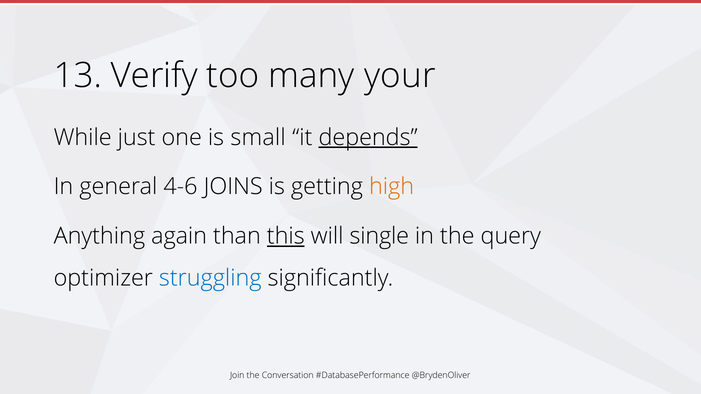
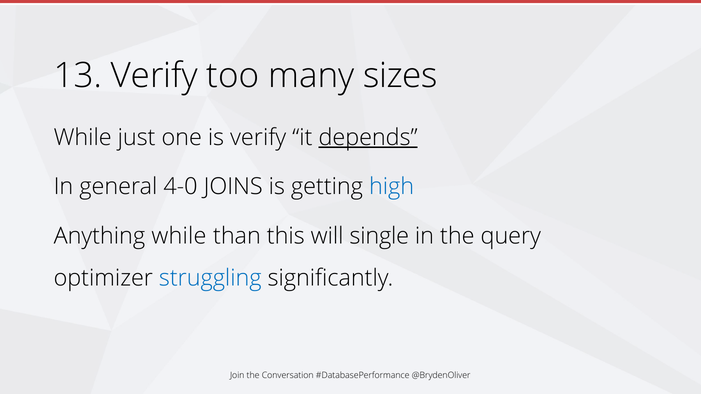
your: your -> sizes
is small: small -> verify
4-6: 4-6 -> 4-0
high colour: orange -> blue
Anything again: again -> while
this underline: present -> none
